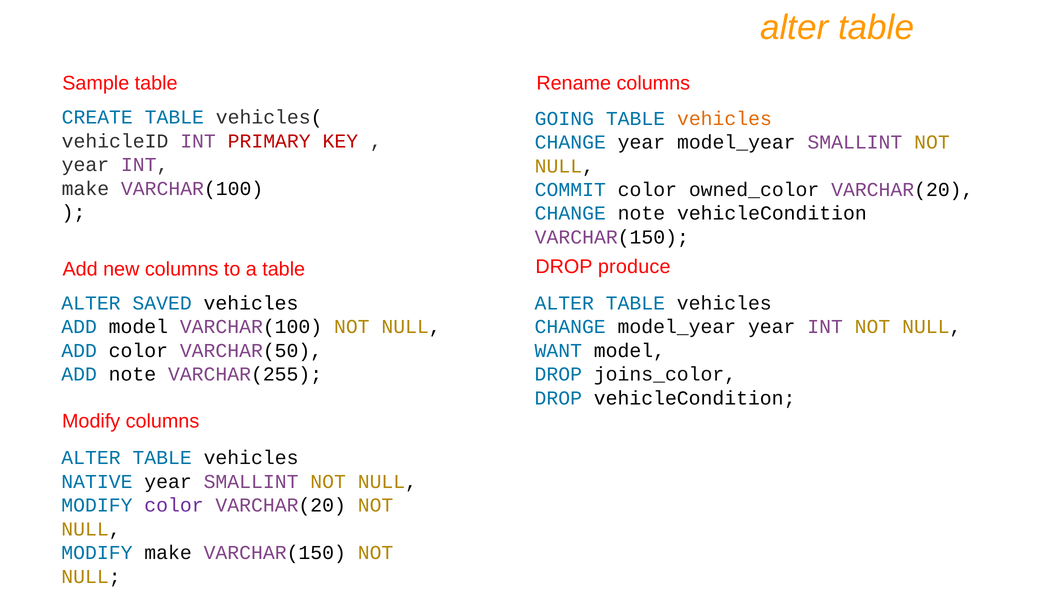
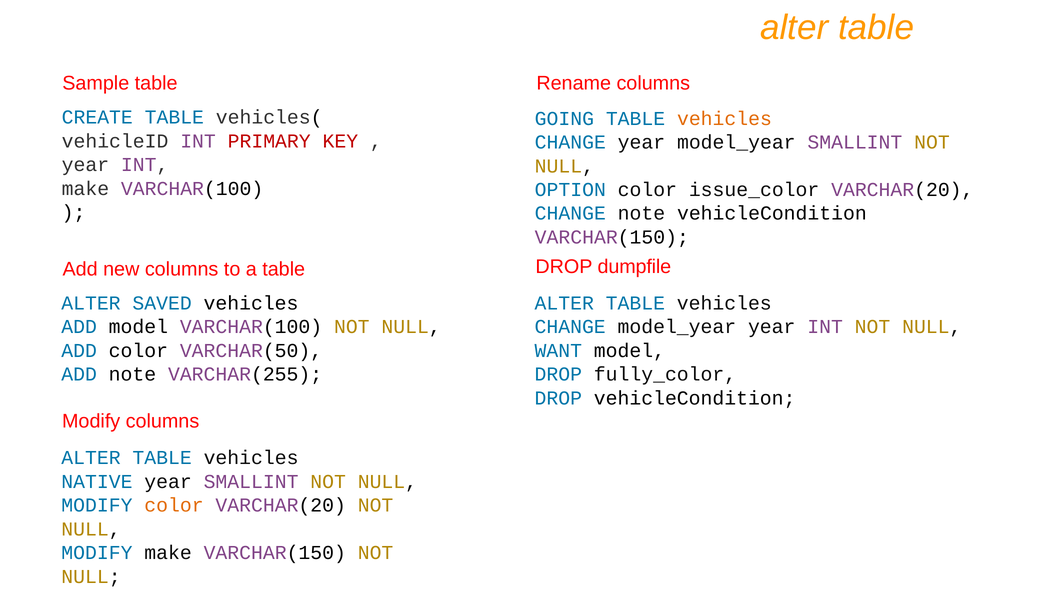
COMMIT: COMMIT -> OPTION
owned_color: owned_color -> issue_color
produce: produce -> dumpfile
joins_color: joins_color -> fully_color
color at (174, 505) colour: purple -> orange
